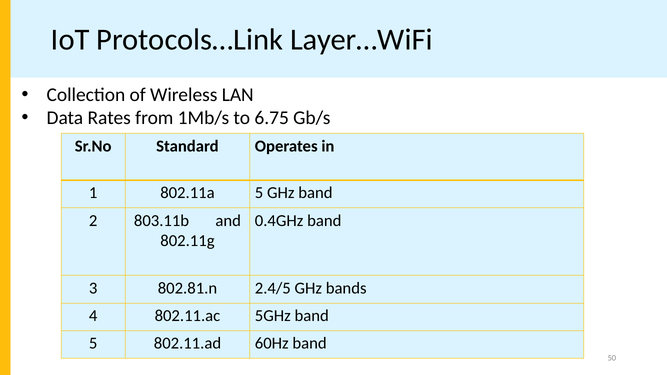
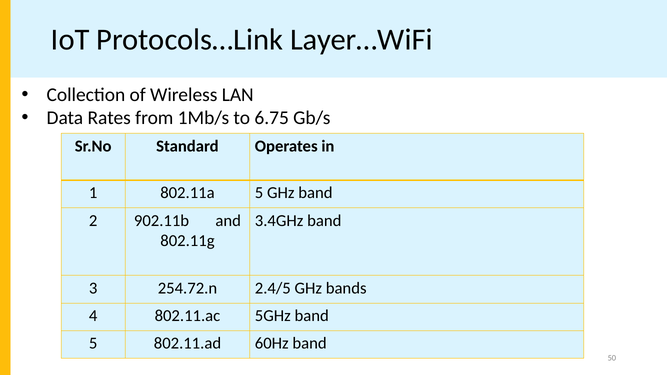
803.11b: 803.11b -> 902.11b
0.4GHz: 0.4GHz -> 3.4GHz
802.81.n: 802.81.n -> 254.72.n
